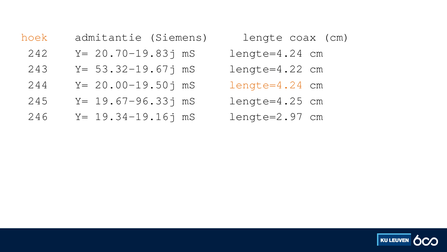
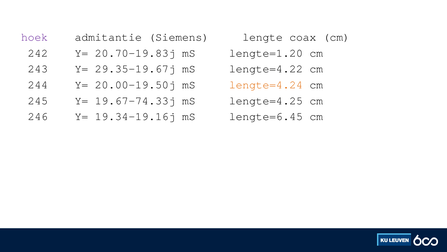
hoek colour: orange -> purple
20.70-19.83j mS lengte=4.24: lengte=4.24 -> lengte=1.20
53.32-19.67j: 53.32-19.67j -> 29.35-19.67j
19.67-96.33j: 19.67-96.33j -> 19.67-74.33j
lengte=2.97: lengte=2.97 -> lengte=6.45
